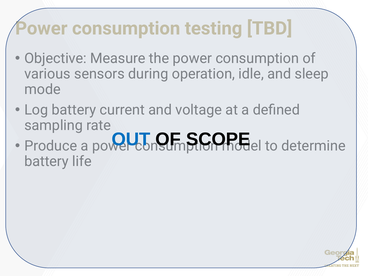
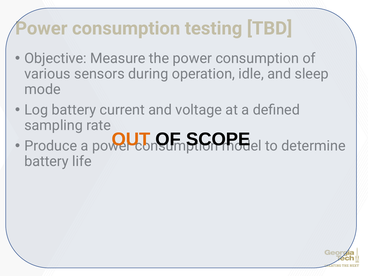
OUT colour: blue -> orange
